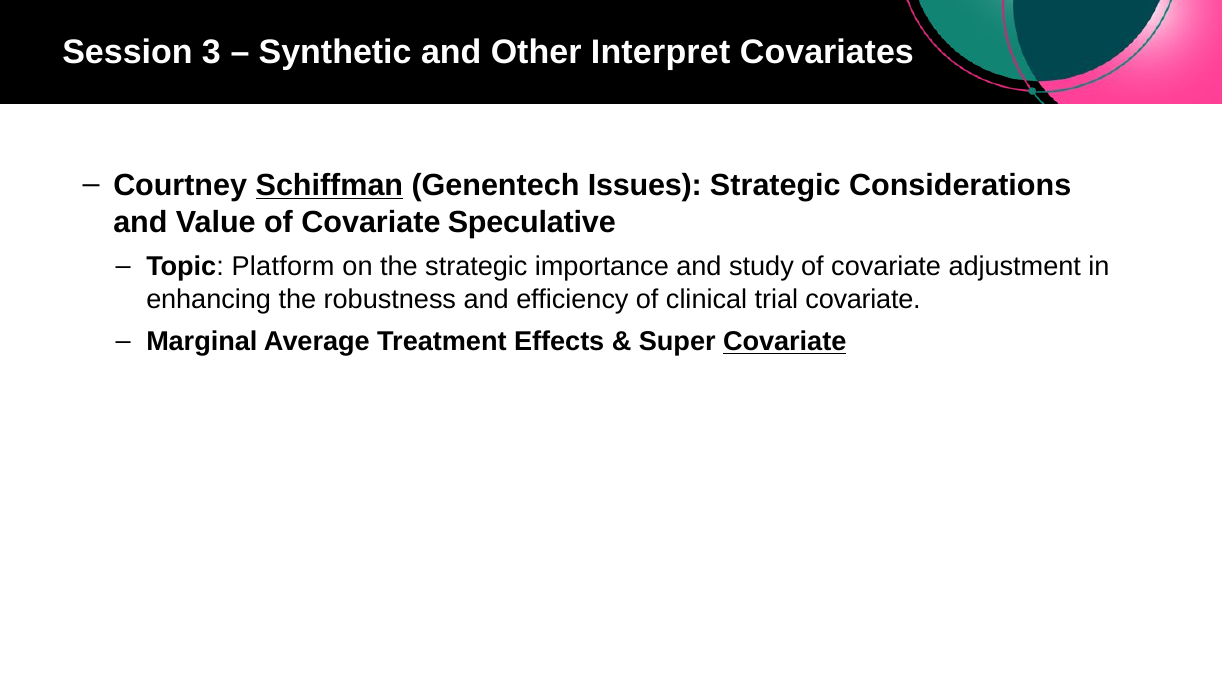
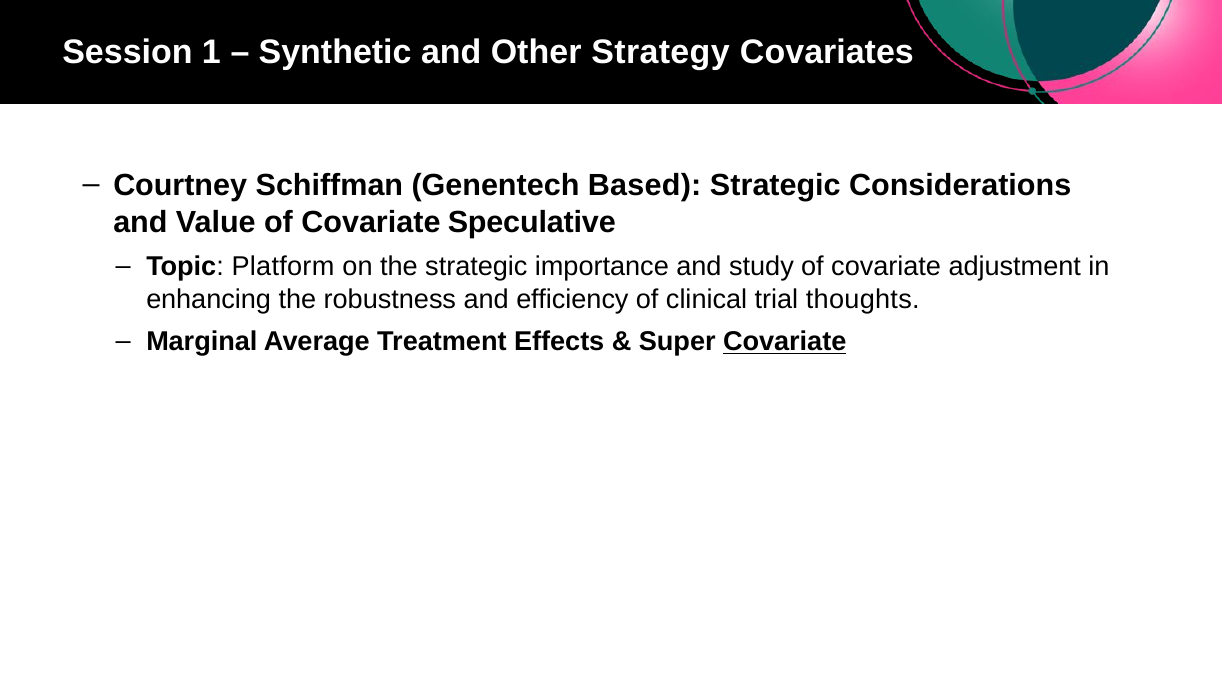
3: 3 -> 1
Interpret: Interpret -> Strategy
Schiffman underline: present -> none
Issues: Issues -> Based
trial covariate: covariate -> thoughts
